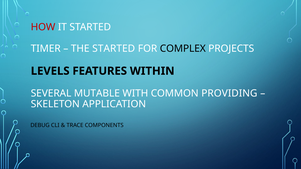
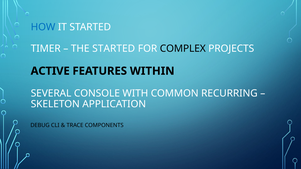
HOW colour: red -> blue
LEVELS: LEVELS -> ACTIVE
MUTABLE: MUTABLE -> CONSOLE
PROVIDING: PROVIDING -> RECURRING
